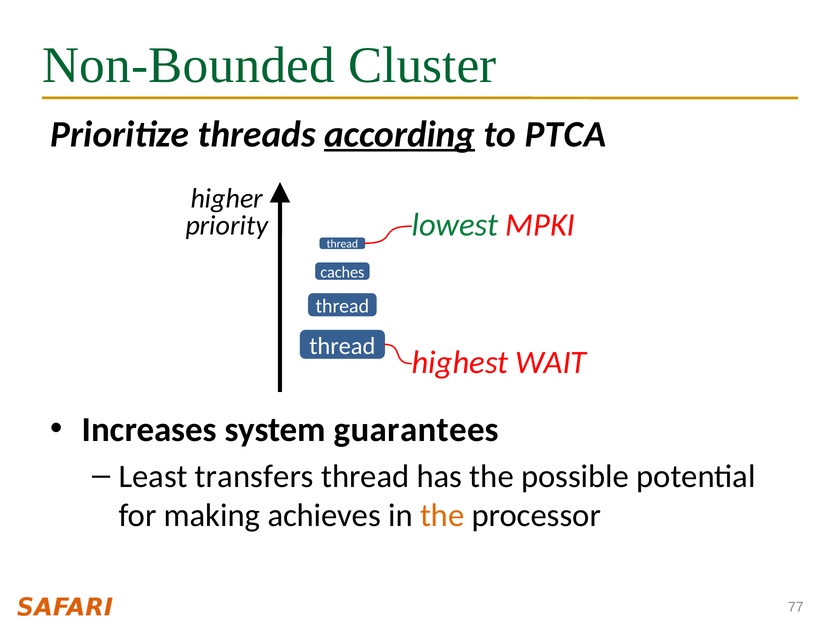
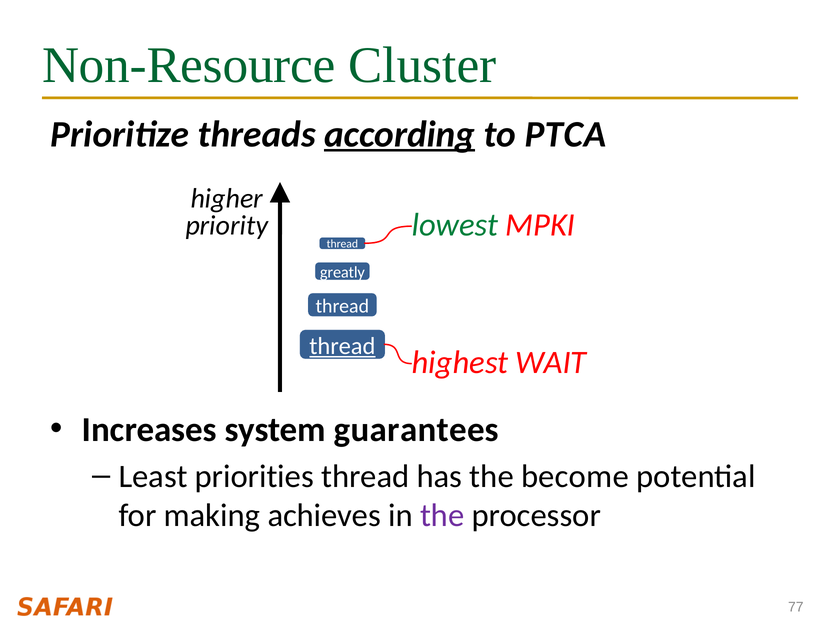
Non-Bounded: Non-Bounded -> Non-Resource
caches: caches -> greatly
thread at (342, 346) underline: none -> present
transfers: transfers -> priorities
possible: possible -> become
the at (442, 516) colour: orange -> purple
